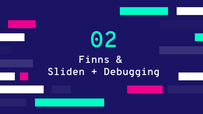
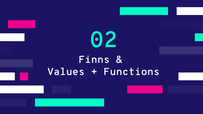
Sliden: Sliden -> Values
Debugging: Debugging -> Functions
